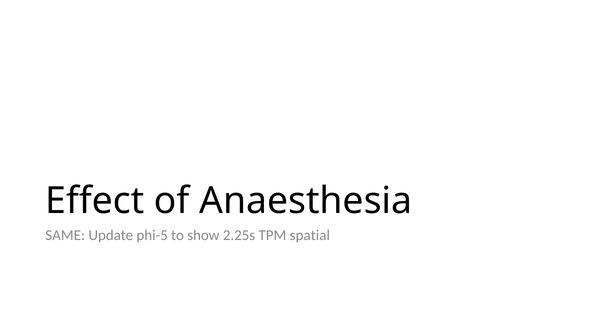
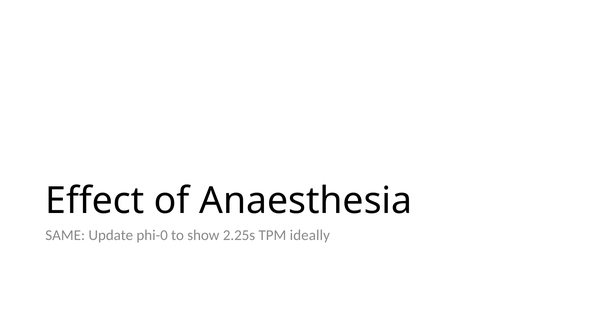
phi-5: phi-5 -> phi-0
spatial: spatial -> ideally
